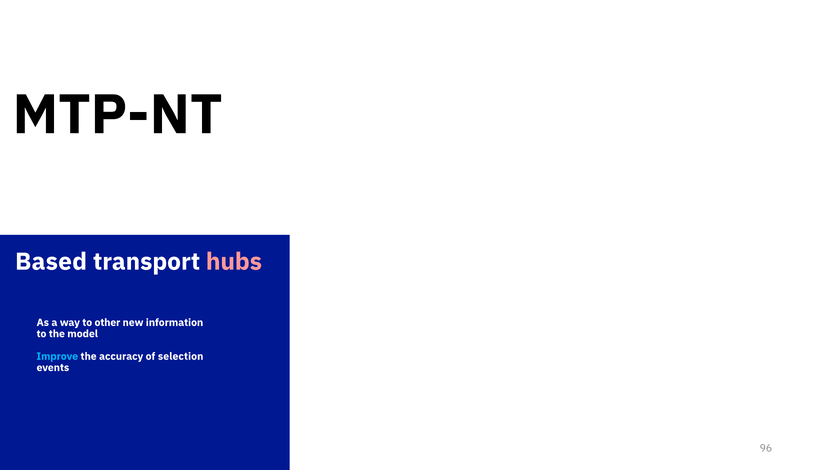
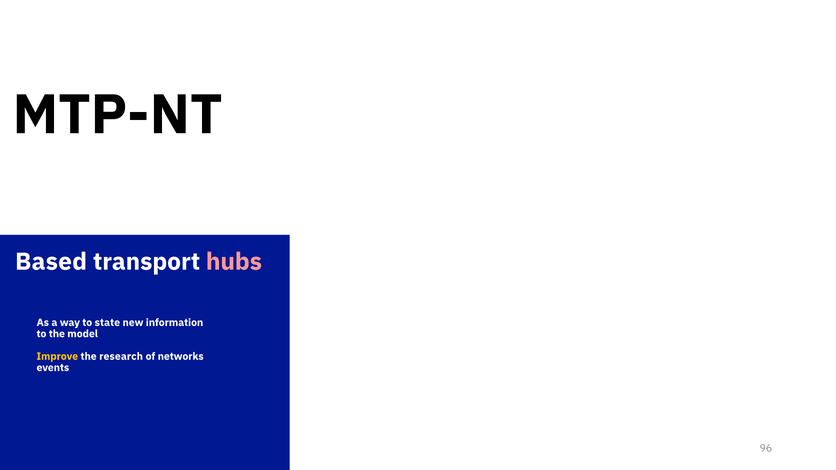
other: other -> state
Improve colour: light blue -> yellow
accuracy: accuracy -> research
selection: selection -> networks
